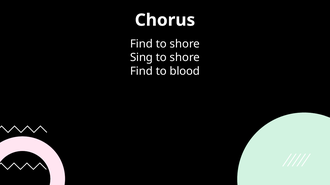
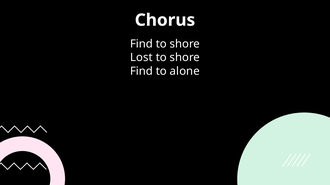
Sing: Sing -> Lost
blood: blood -> alone
